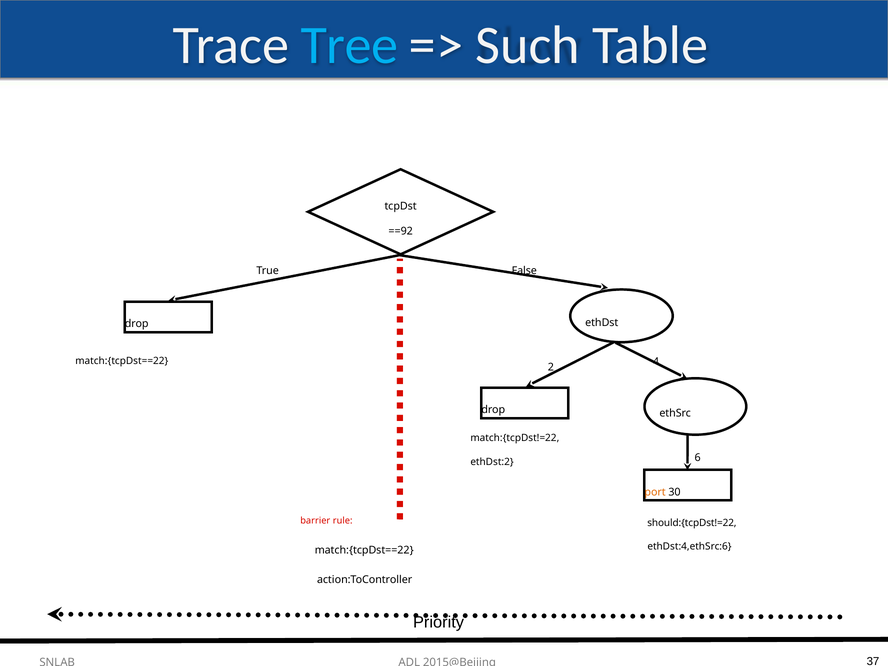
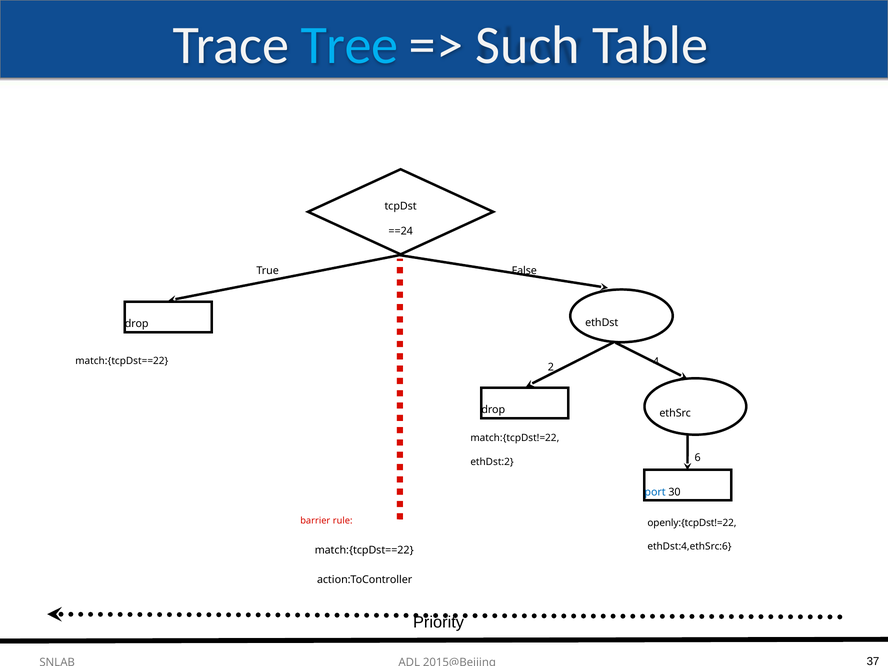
==92: ==92 -> ==24
port colour: orange -> blue
should:{tcpDst!=22: should:{tcpDst!=22 -> openly:{tcpDst!=22
